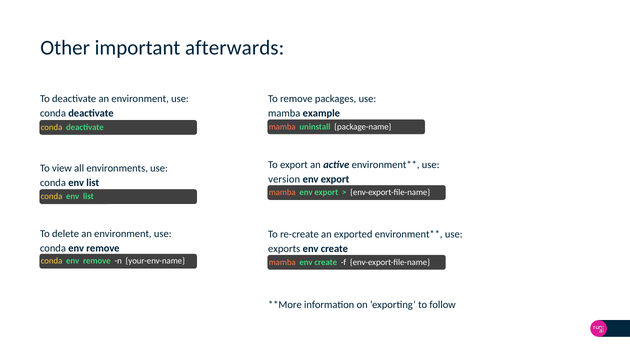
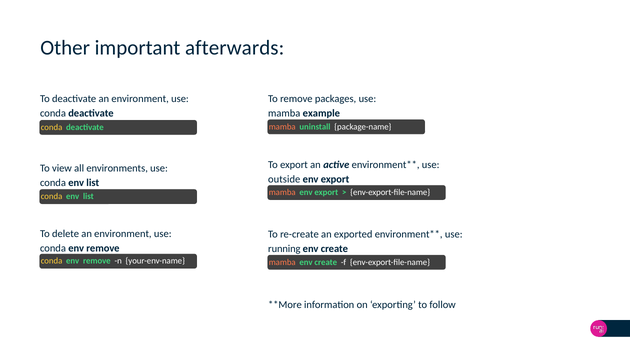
version: version -> outside
exports: exports -> running
